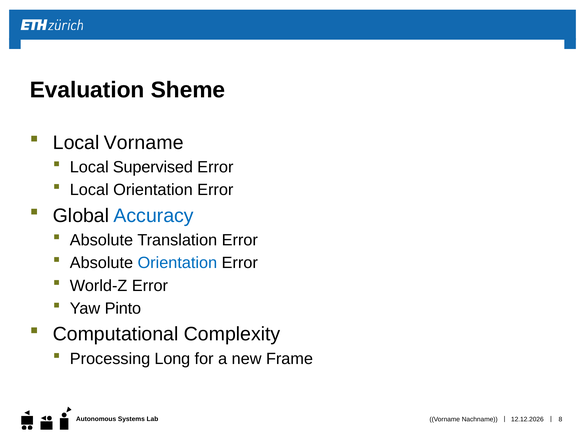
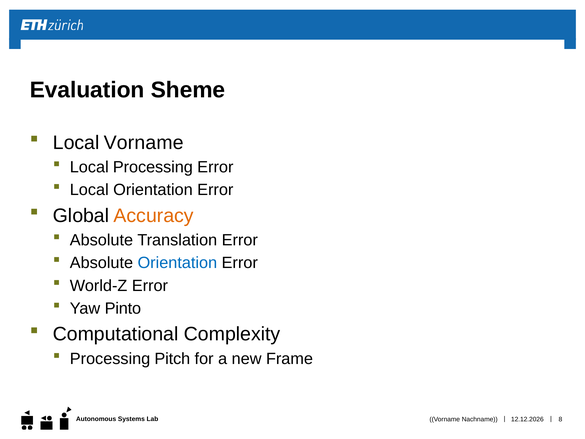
Local Supervised: Supervised -> Processing
Accuracy colour: blue -> orange
Long: Long -> Pitch
